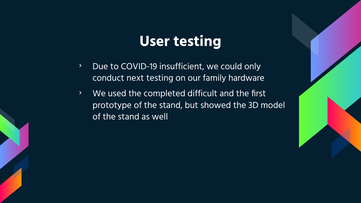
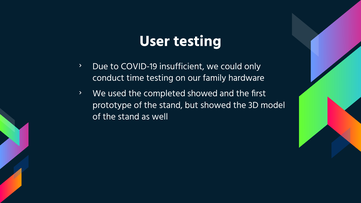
next: next -> time
completed difficult: difficult -> showed
